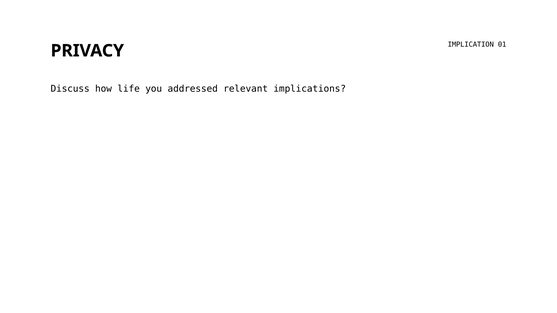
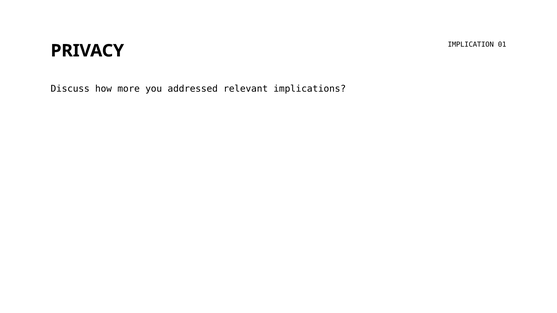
life: life -> more
